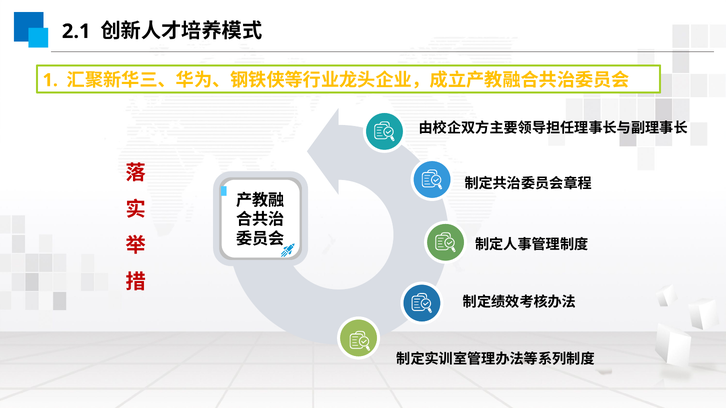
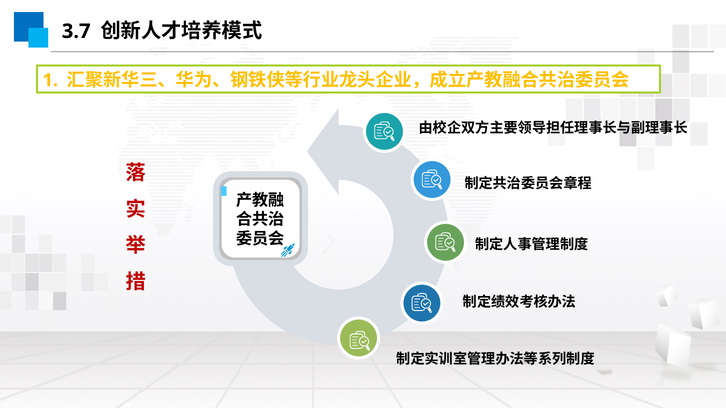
2.1: 2.1 -> 3.7
